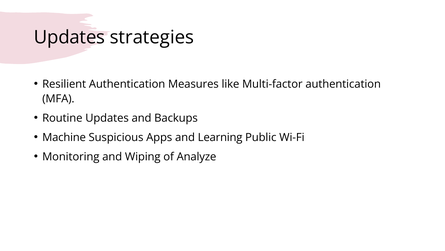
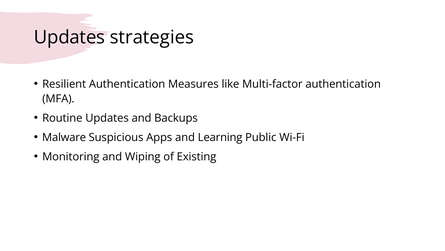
Machine: Machine -> Malware
Analyze: Analyze -> Existing
